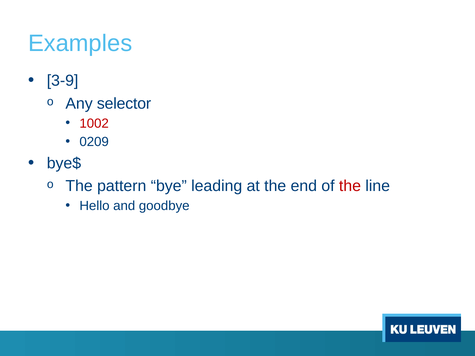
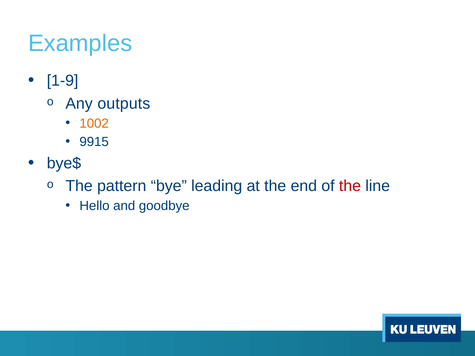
3-9: 3-9 -> 1-9
selector: selector -> outputs
1002 colour: red -> orange
0209: 0209 -> 9915
